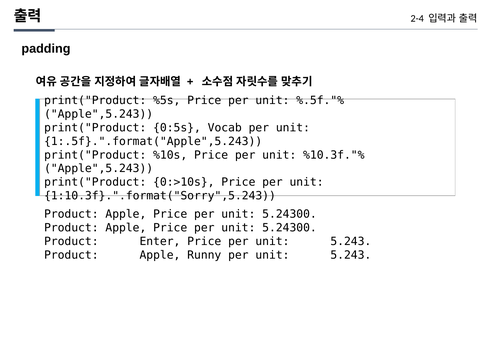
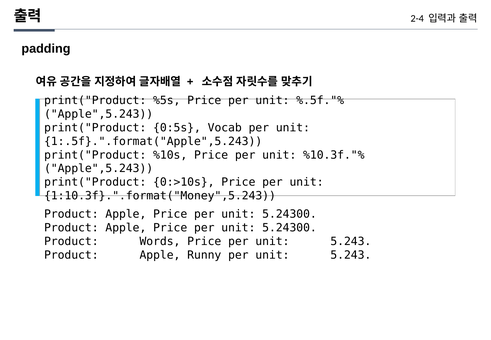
1:10.3f}.".format("Sorry",5.243: 1:10.3f}.".format("Sorry",5.243 -> 1:10.3f}.".format("Money",5.243
Enter: Enter -> Words
